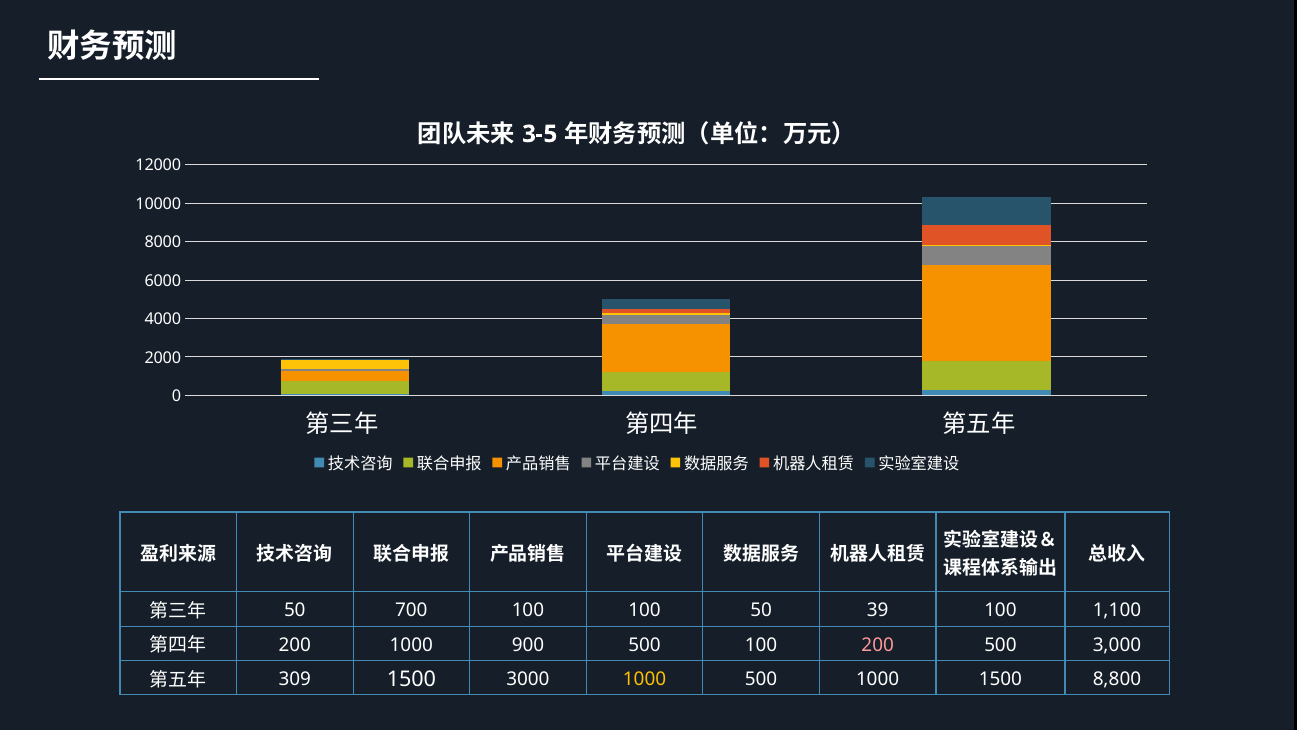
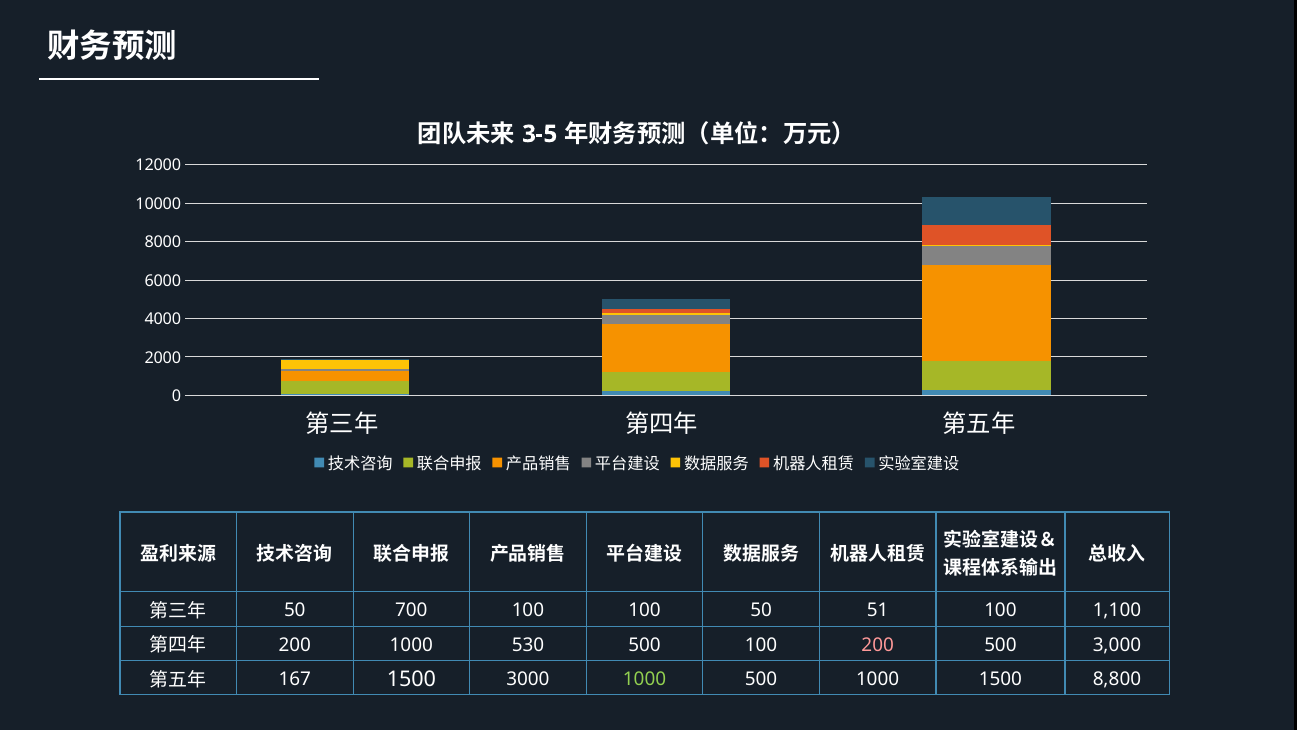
39: 39 -> 51
900: 900 -> 530
309: 309 -> 167
1000 at (645, 679) colour: yellow -> light green
